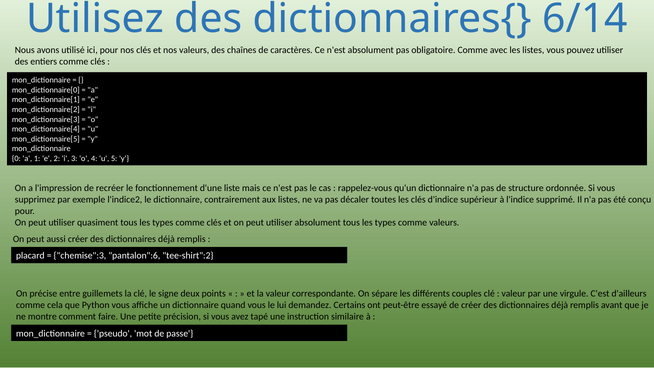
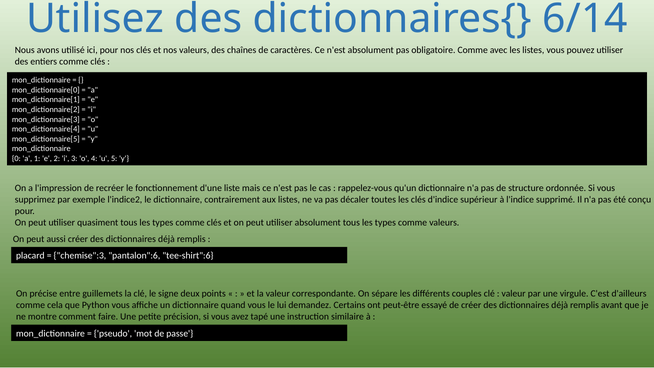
tee-shirt":2: tee-shirt":2 -> tee-shirt":6
